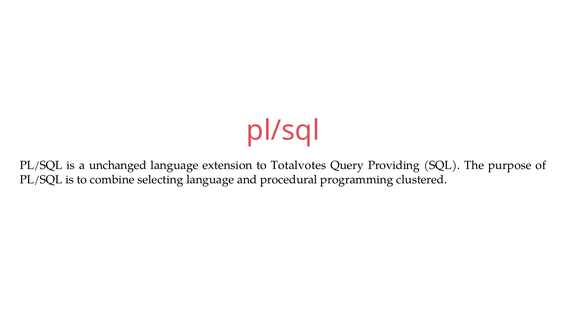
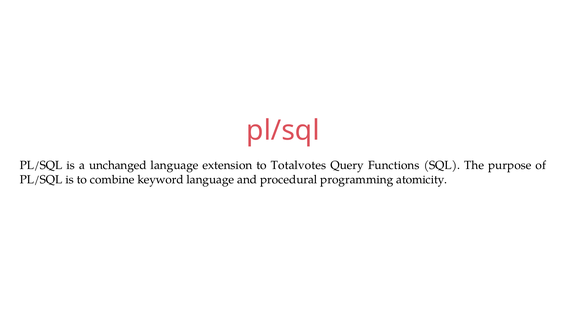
Providing: Providing -> Functions
selecting: selecting -> keyword
clustered: clustered -> atomicity
